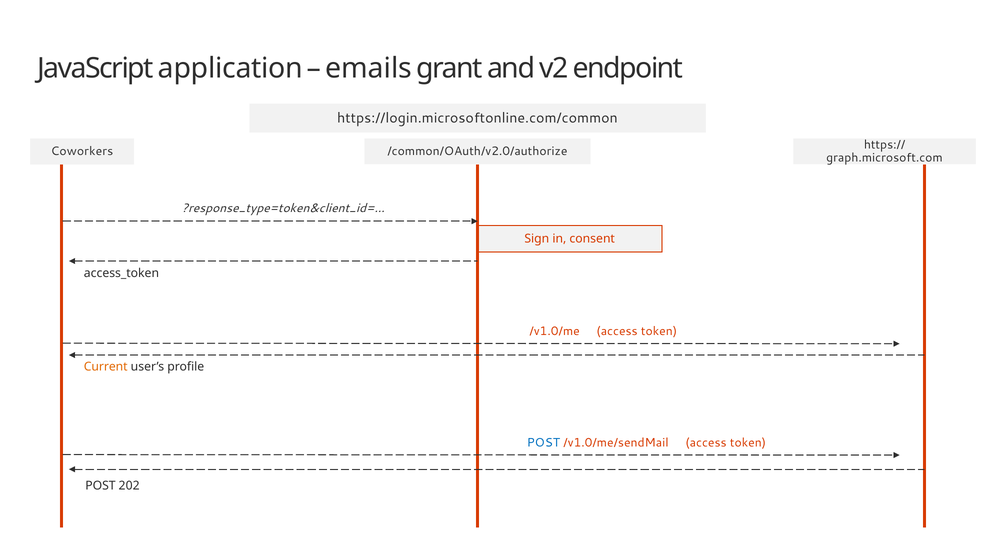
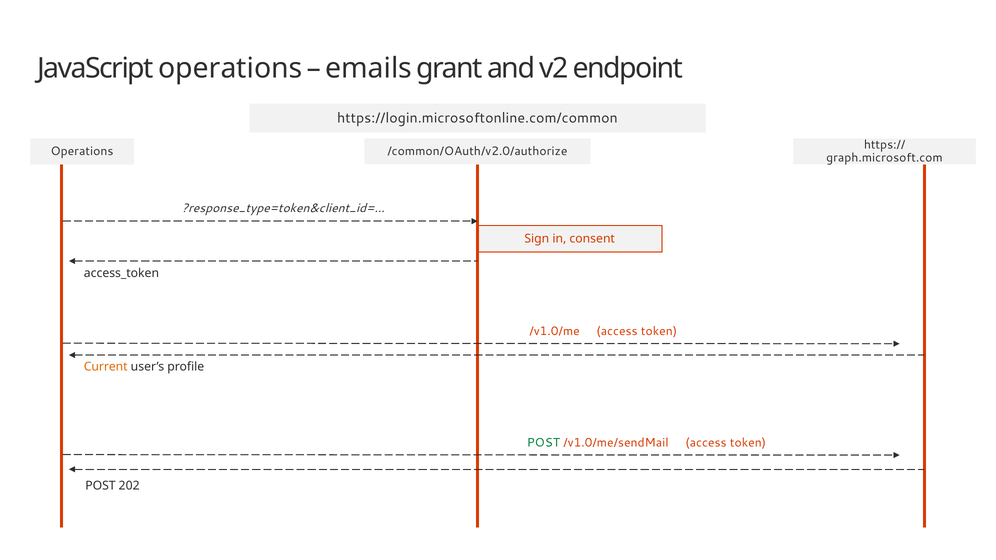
JavaScript application: application -> operations
Coworkers at (82, 151): Coworkers -> Operations
POST at (543, 443) colour: blue -> green
